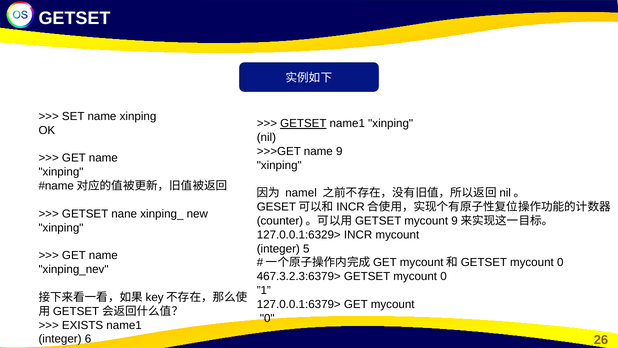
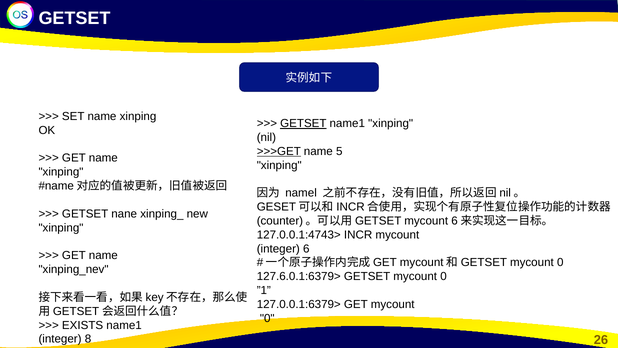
>>>GET underline: none -> present
name 9: 9 -> 5
mycount 9: 9 -> 6
127.0.0.1:6329>: 127.0.0.1:6329> -> 127.0.0.1:4743>
integer 5: 5 -> 6
467.3.2.3:6379>: 467.3.2.3:6379> -> 127.6.0.1:6379>
6: 6 -> 8
